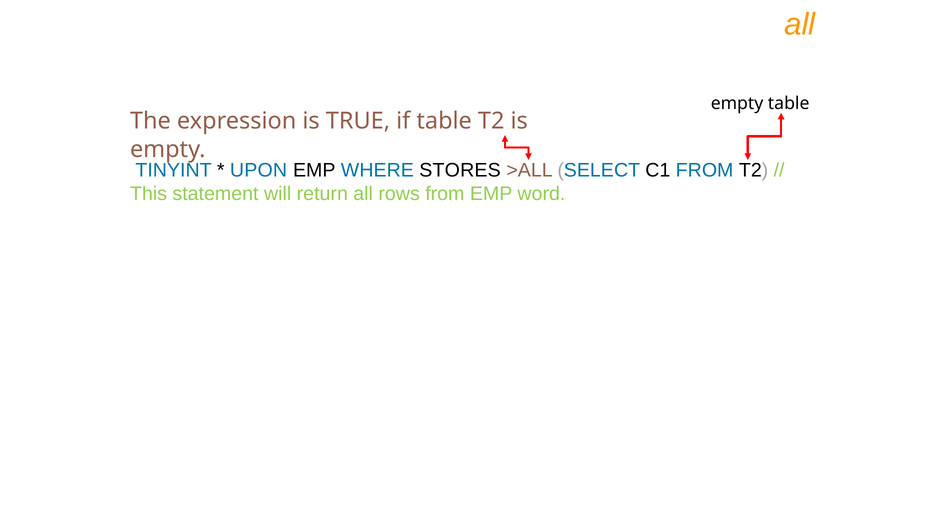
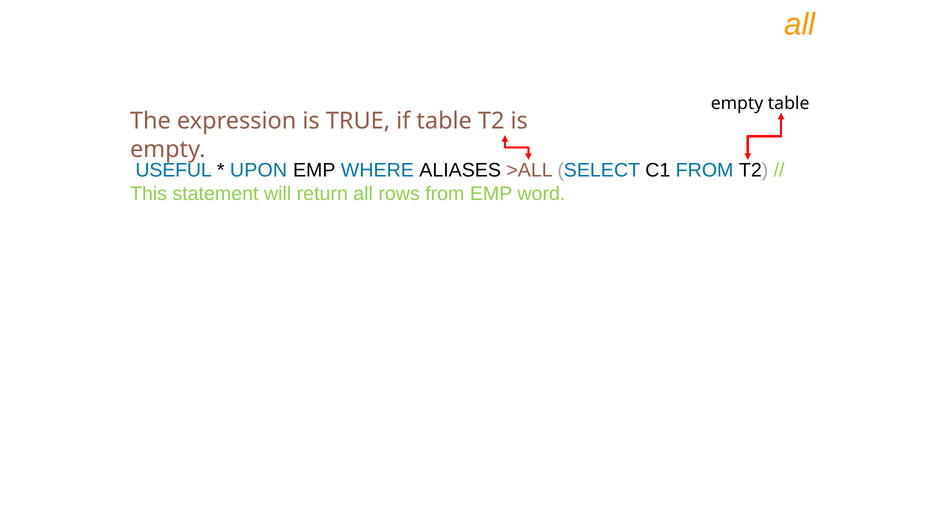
TINYINT: TINYINT -> USEFUL
STORES: STORES -> ALIASES
